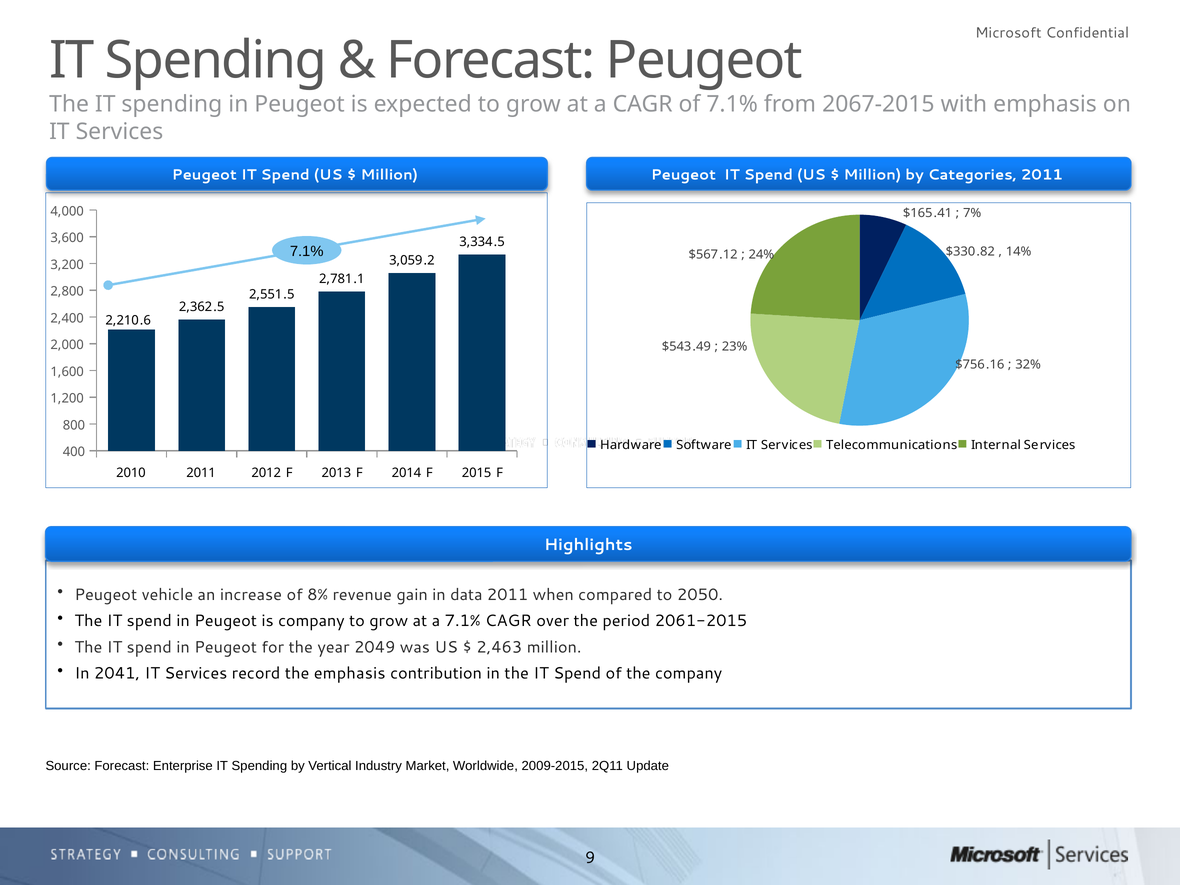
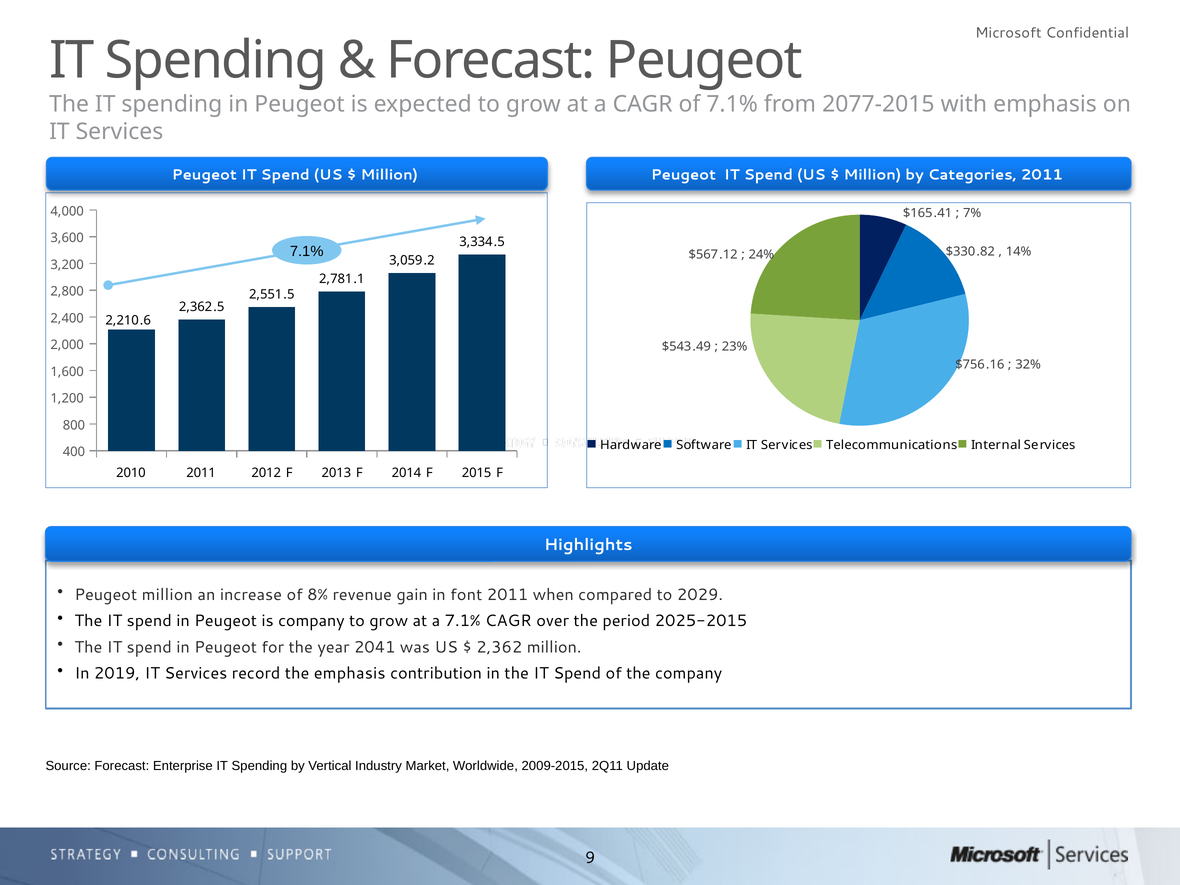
2067-2015: 2067-2015 -> 2077-2015
Peugeot vehicle: vehicle -> million
data: data -> font
2050: 2050 -> 2029
2061-2015: 2061-2015 -> 2025-2015
2049: 2049 -> 2041
2,463: 2,463 -> 2,362
2041: 2041 -> 2019
